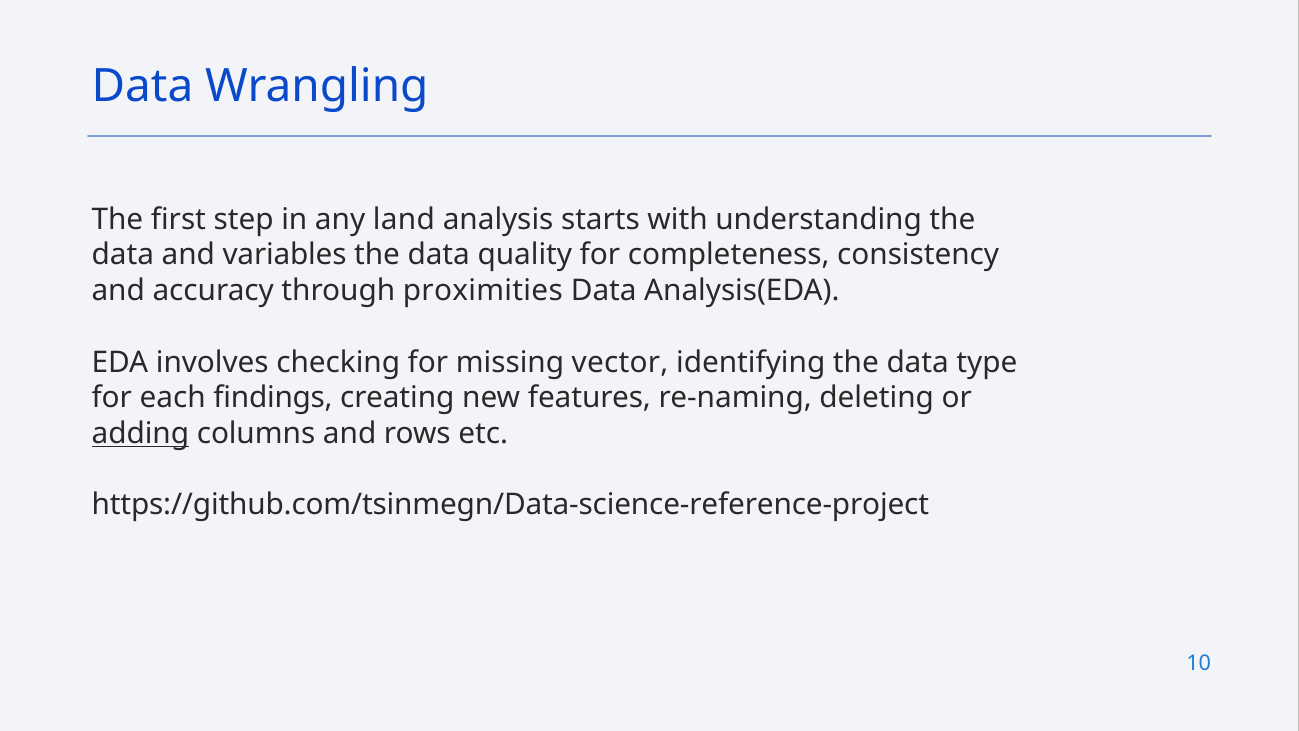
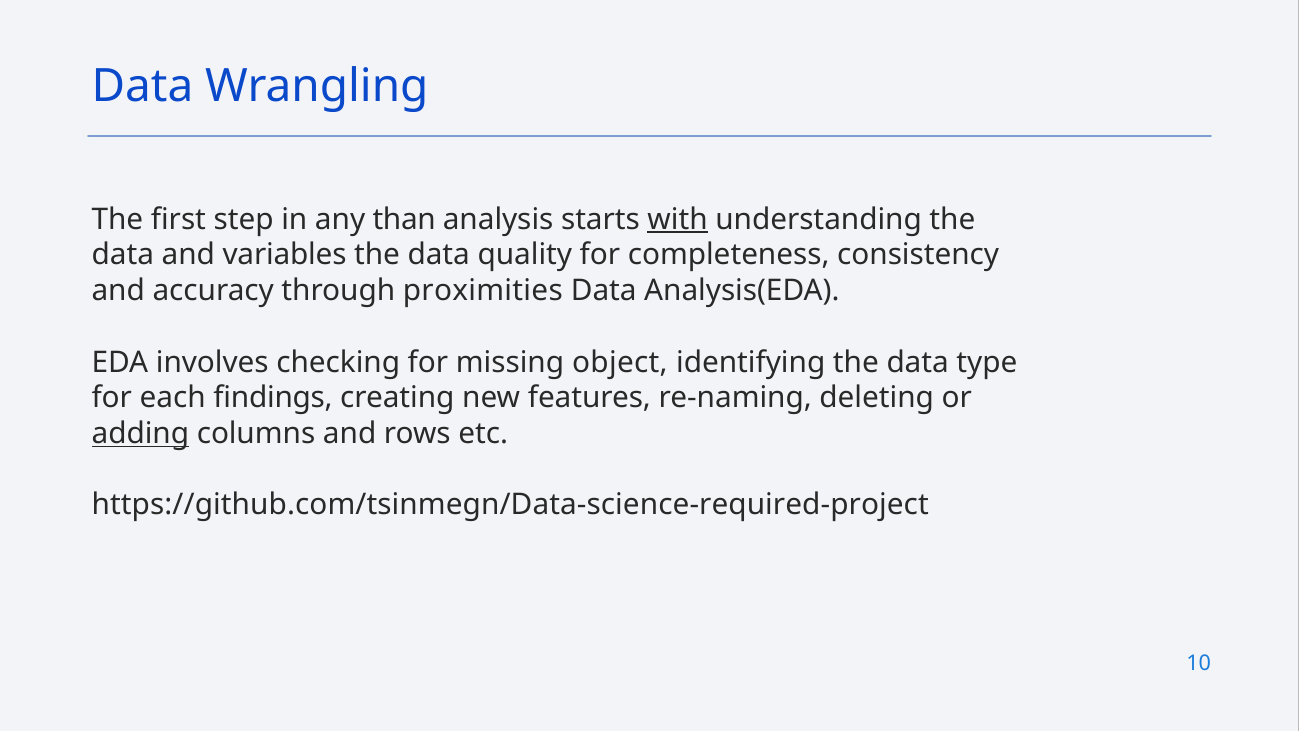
land: land -> than
with underline: none -> present
vector: vector -> object
https://github.com/tsinmegn/Data-science-reference-project: https://github.com/tsinmegn/Data-science-reference-project -> https://github.com/tsinmegn/Data-science-required-project
